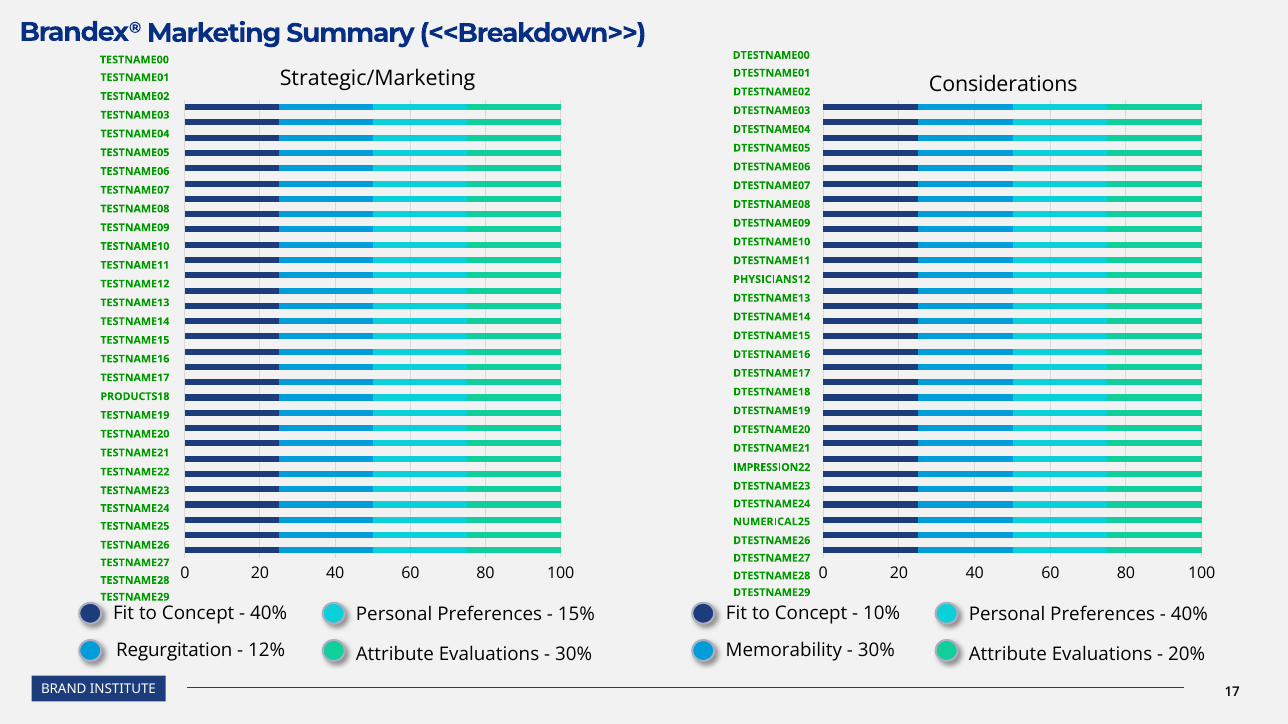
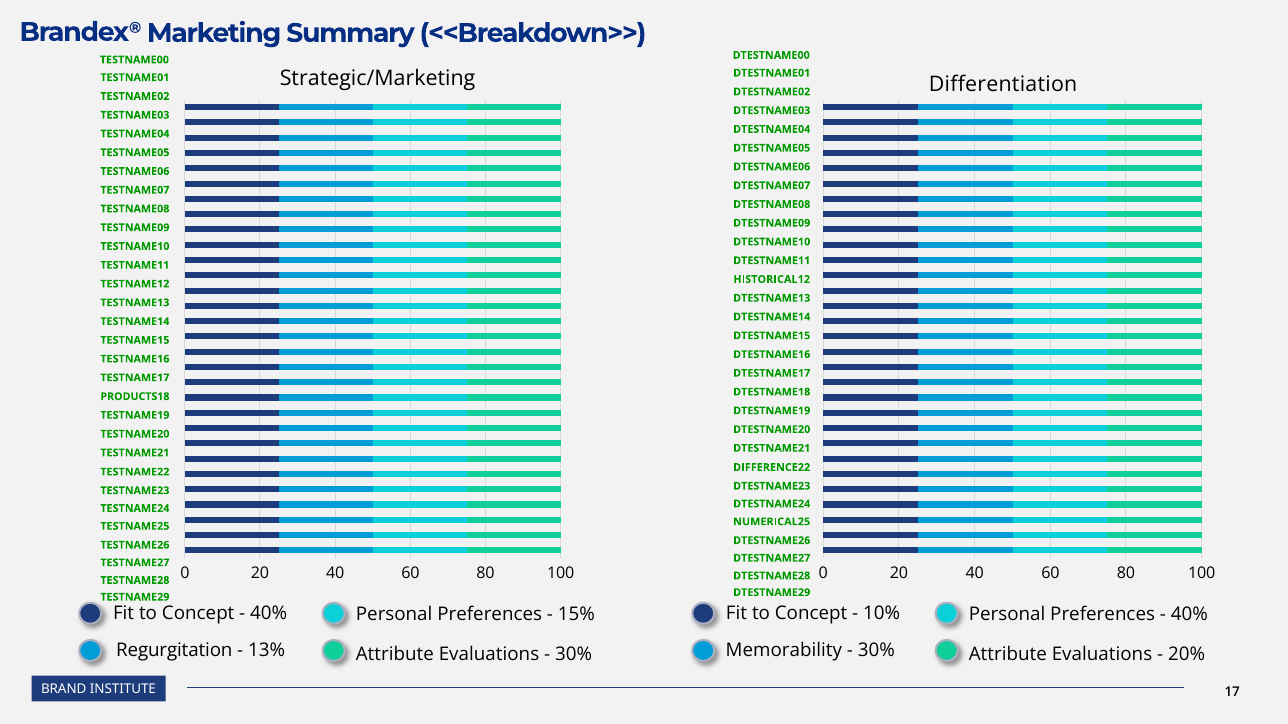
Considerations: Considerations -> Differentiation
PHYSICIANS12: PHYSICIANS12 -> HISTORICAL12
IMPRESSION22: IMPRESSION22 -> DIFFERENCE22
12%: 12% -> 13%
